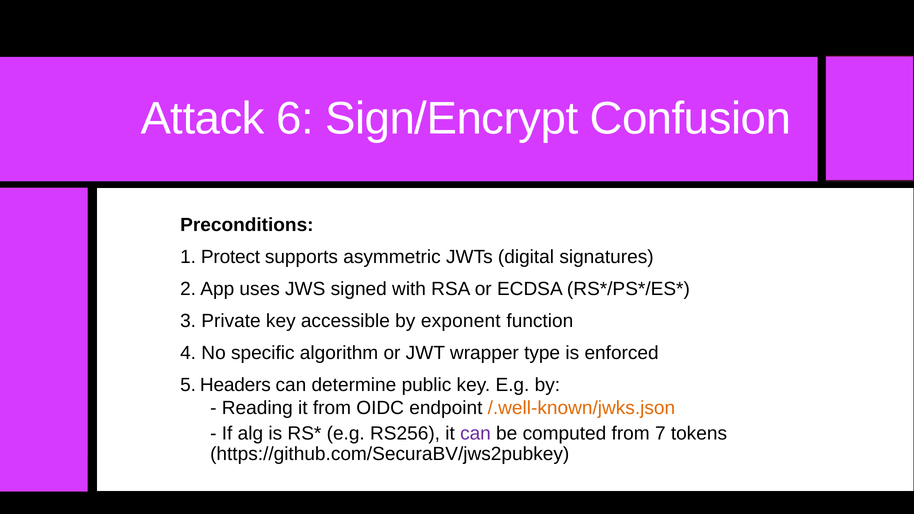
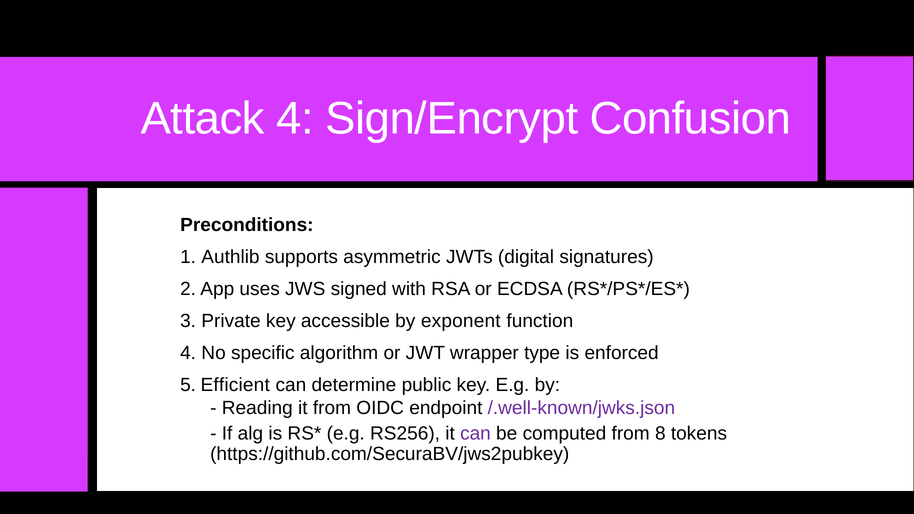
Attack 6: 6 -> 4
Protect: Protect -> Authlib
Headers: Headers -> Efficient
/.well-known/jwks.json colour: orange -> purple
7: 7 -> 8
